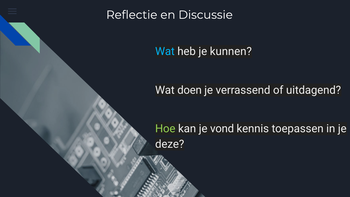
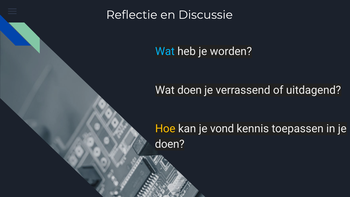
kunnen: kunnen -> worden
Hoe colour: light green -> yellow
deze at (170, 144): deze -> doen
